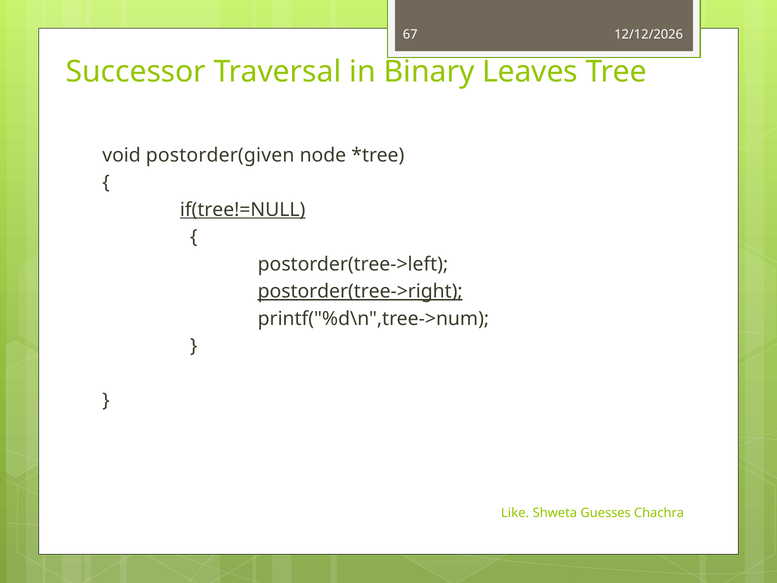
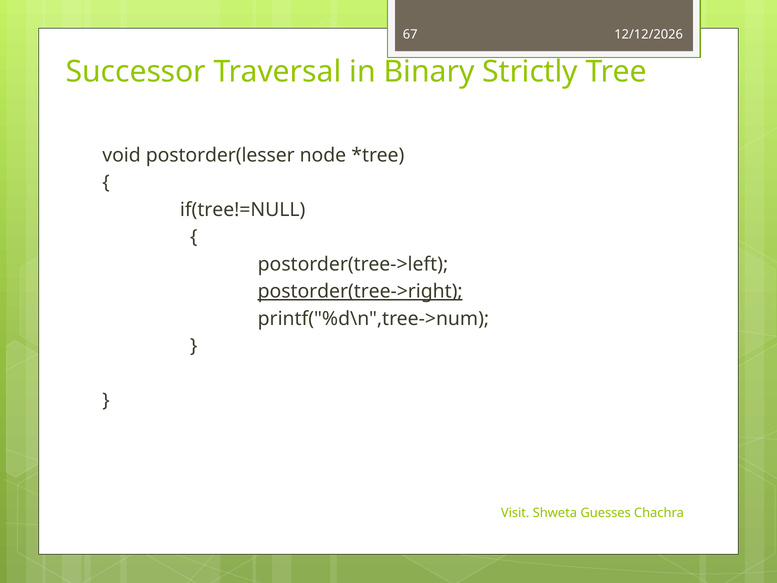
Leaves: Leaves -> Strictly
postorder(given: postorder(given -> postorder(lesser
if(tree!=NULL underline: present -> none
Like: Like -> Visit
